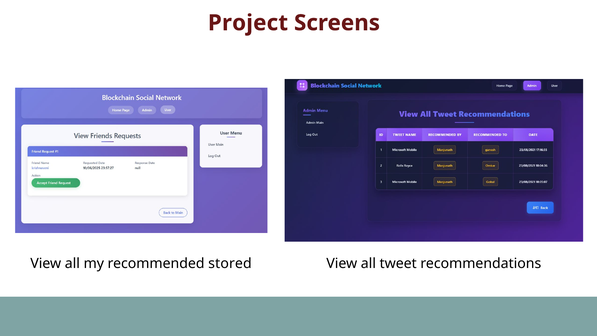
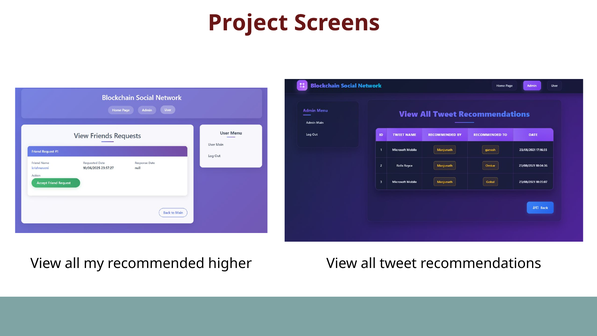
stored: stored -> higher
